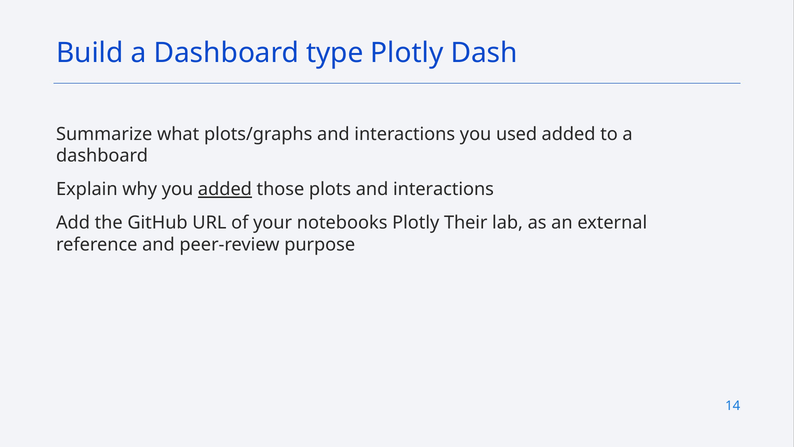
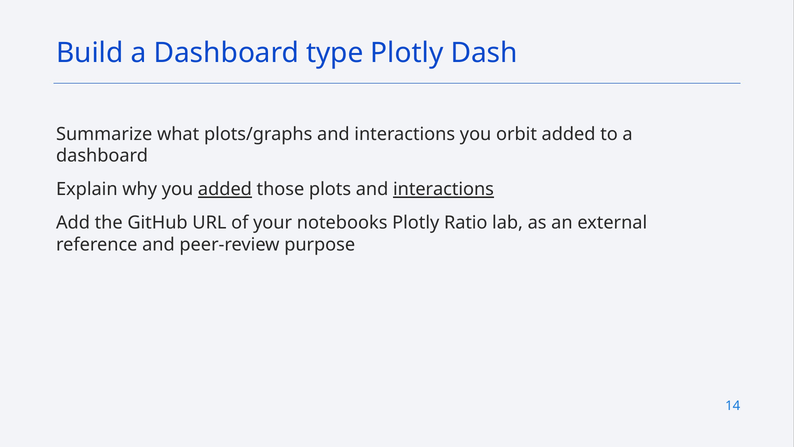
used: used -> orbit
interactions at (444, 189) underline: none -> present
Their: Their -> Ratio
